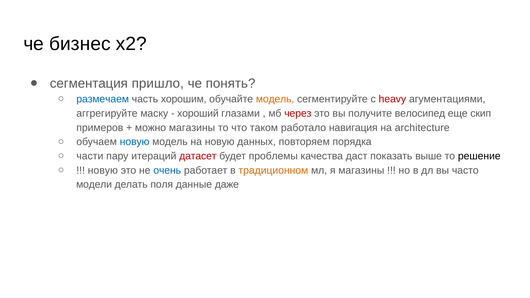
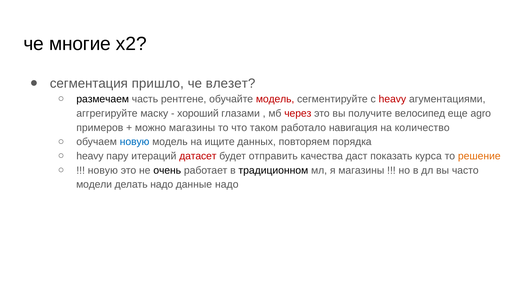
бизнес: бизнес -> многие
понять: понять -> влезет
размечаем colour: blue -> black
хорошим: хорошим -> рентгене
модель at (275, 99) colour: orange -> red
скип: скип -> agro
architecture: architecture -> количество
на новую: новую -> ищите
части at (90, 156): части -> heavy
проблемы: проблемы -> отправить
выше: выше -> курса
решение colour: black -> orange
очень colour: blue -> black
традиционном colour: orange -> black
делать поля: поля -> надо
данные даже: даже -> надо
